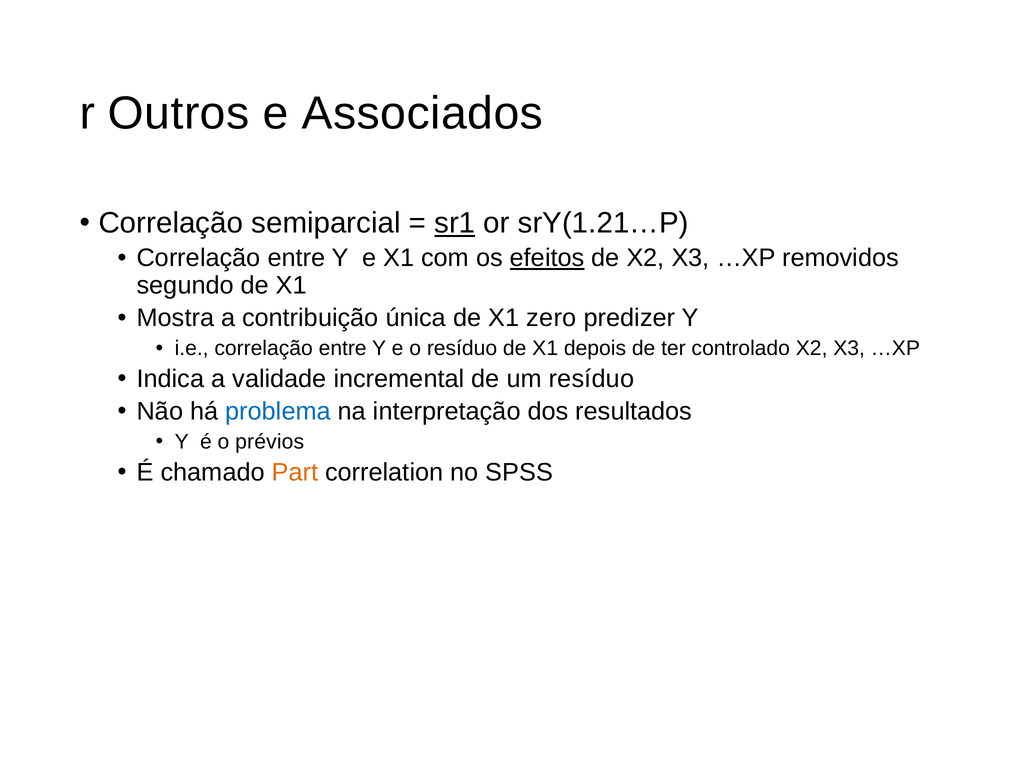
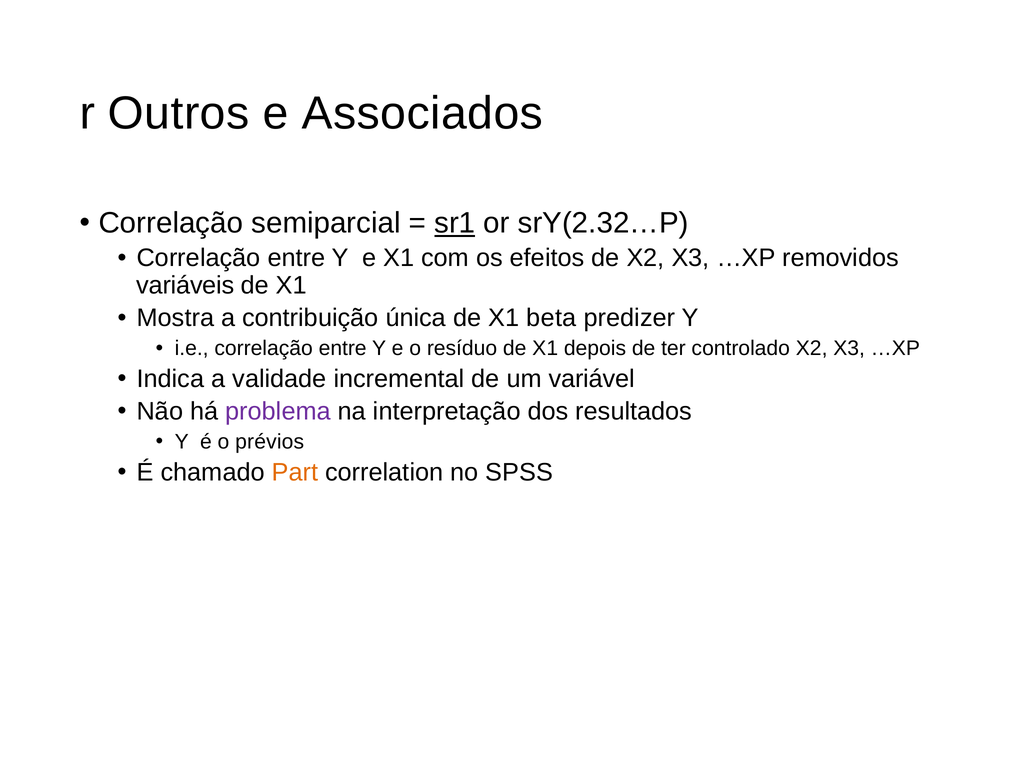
srY(1.21…P: srY(1.21…P -> srY(2.32…P
efeitos underline: present -> none
segundo: segundo -> variáveis
zero: zero -> beta
um resíduo: resíduo -> variável
problema colour: blue -> purple
